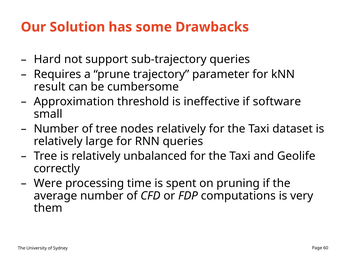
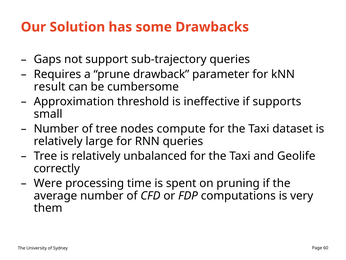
Hard: Hard -> Gaps
trajectory: trajectory -> drawback
software: software -> supports
nodes relatively: relatively -> compute
